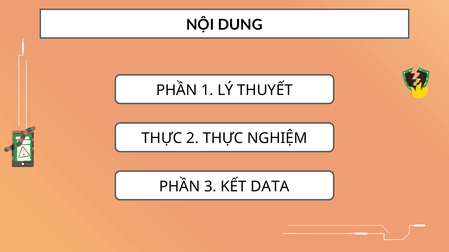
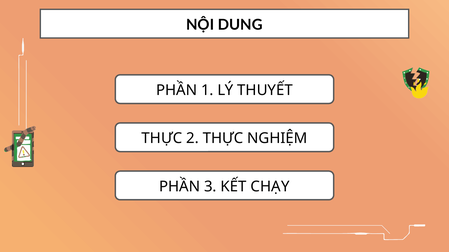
DATA: DATA -> CHẠY
